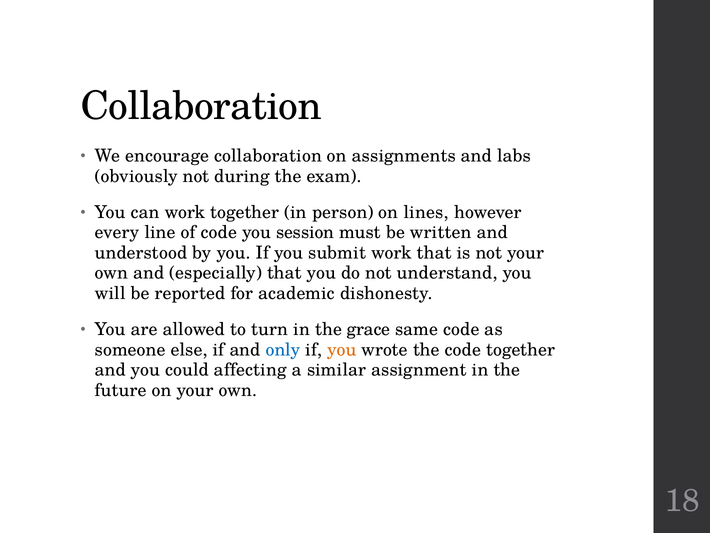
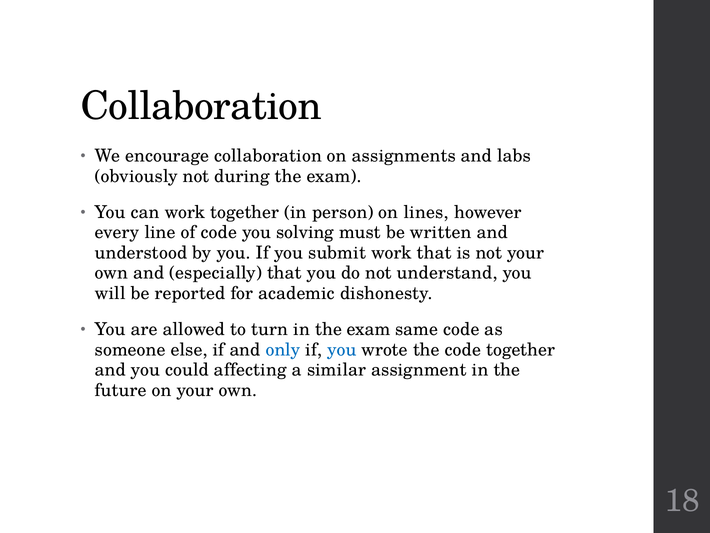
session: session -> solving
in the grace: grace -> exam
you at (342, 349) colour: orange -> blue
